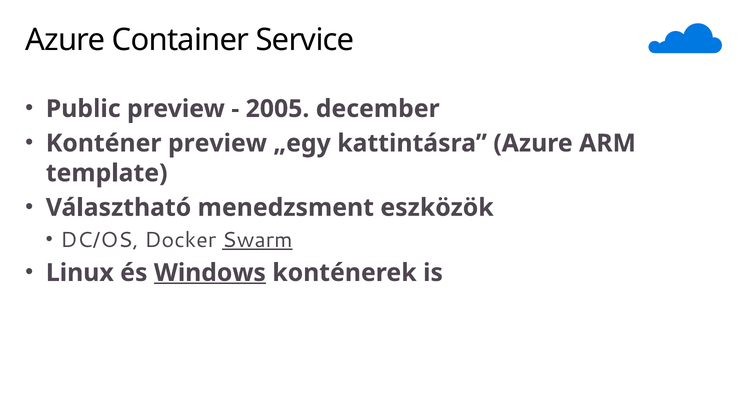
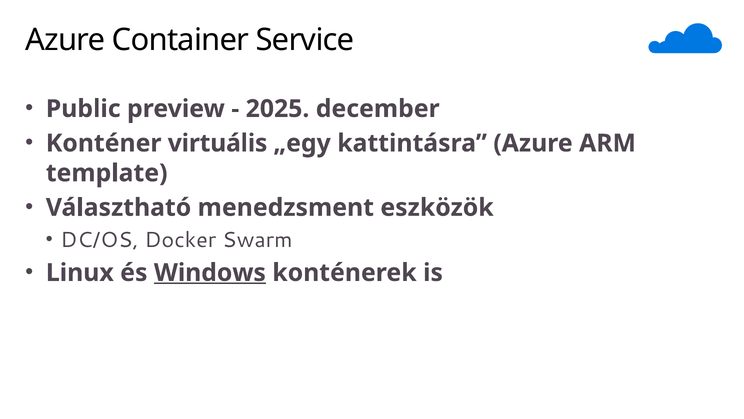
2005: 2005 -> 2025
Konténer preview: preview -> virtuális
Swarm underline: present -> none
